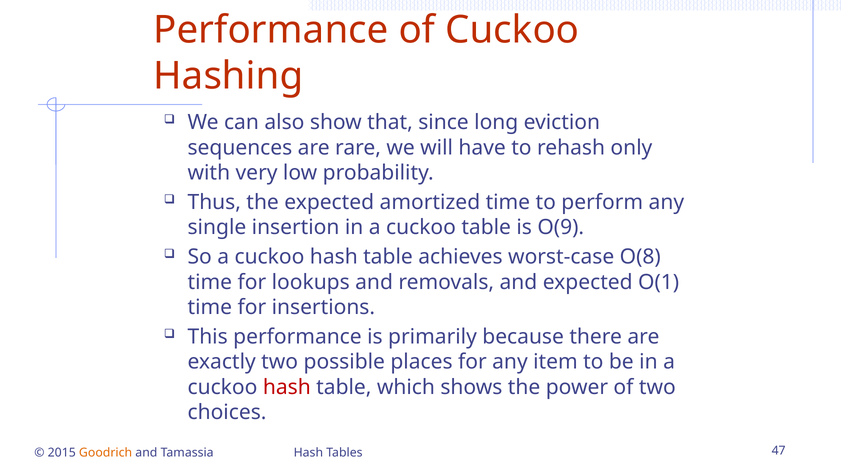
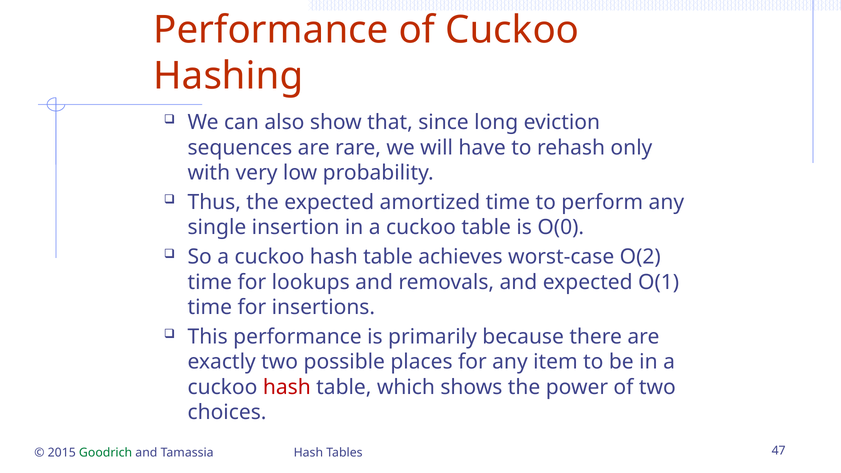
O(9: O(9 -> O(0
O(8: O(8 -> O(2
Goodrich colour: orange -> green
